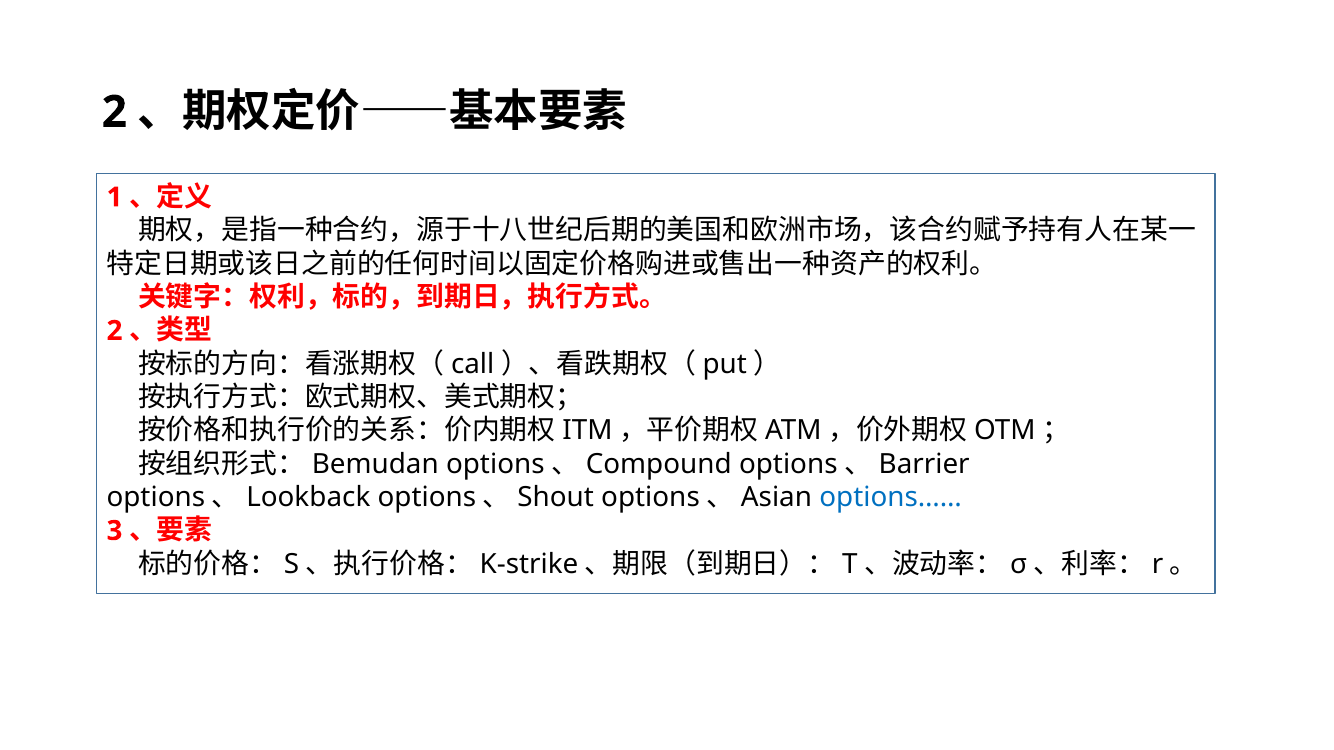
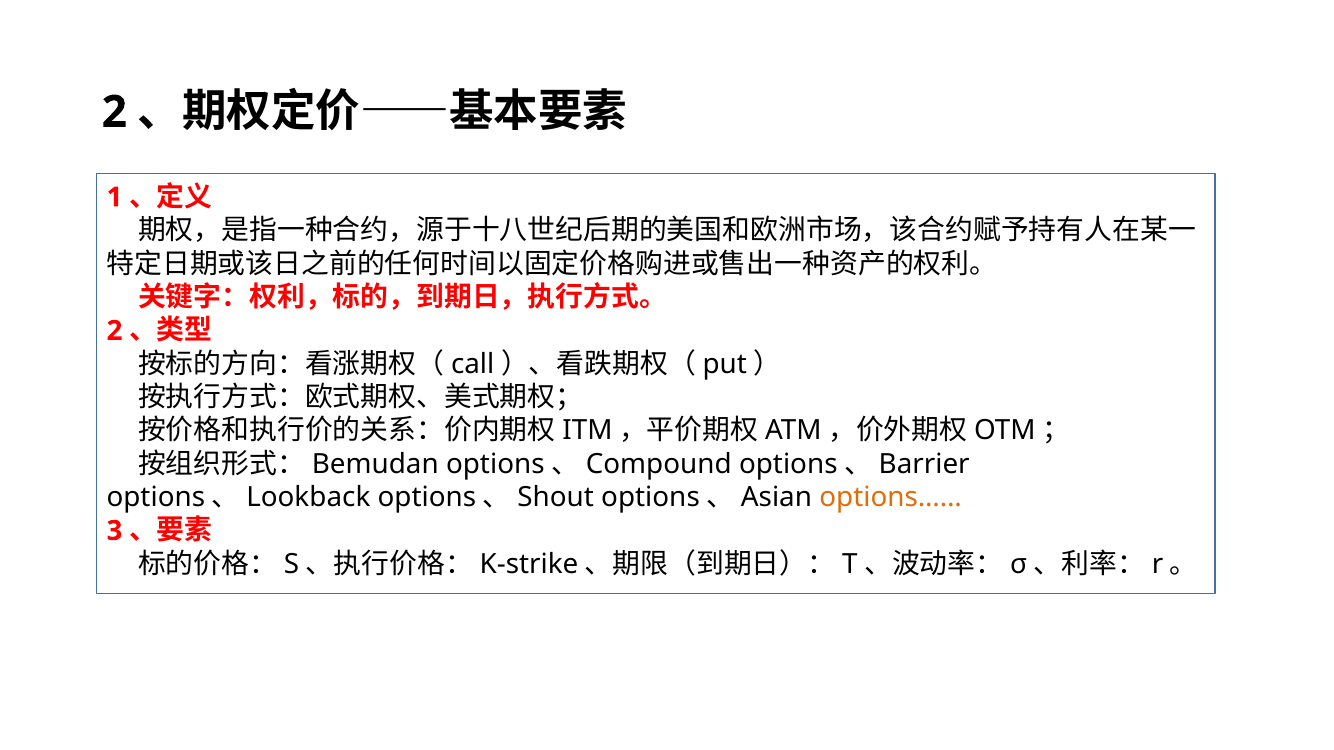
options…… colour: blue -> orange
